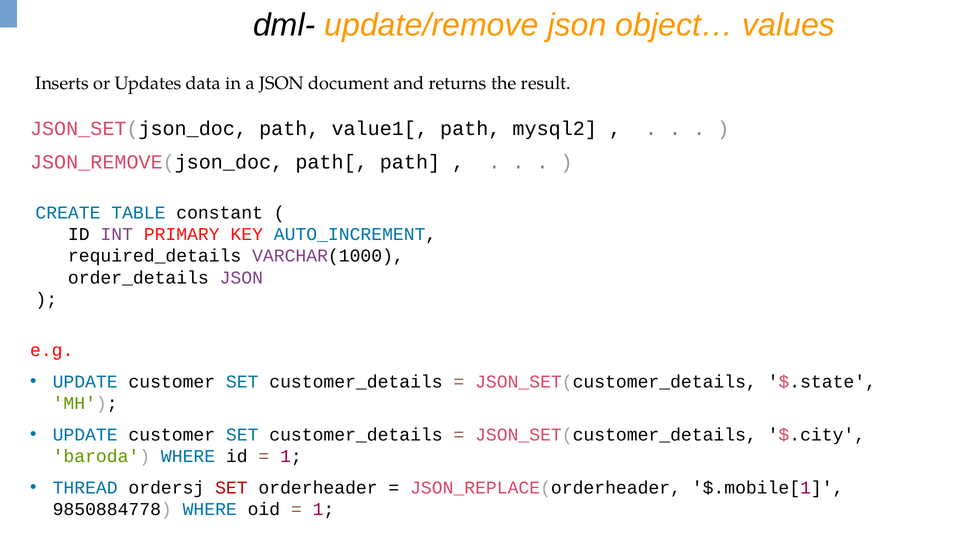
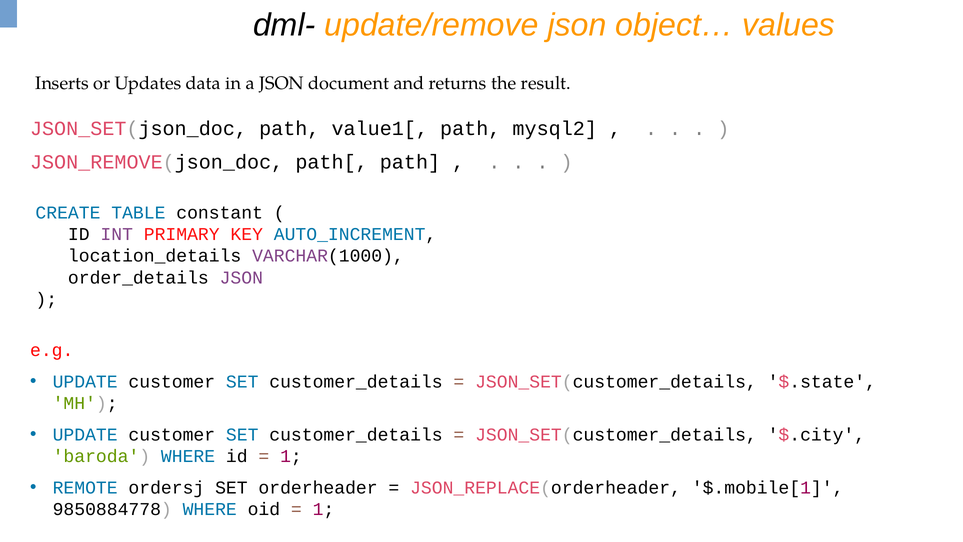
required_details: required_details -> location_details
THREAD: THREAD -> REMOTE
SET at (231, 487) colour: red -> black
